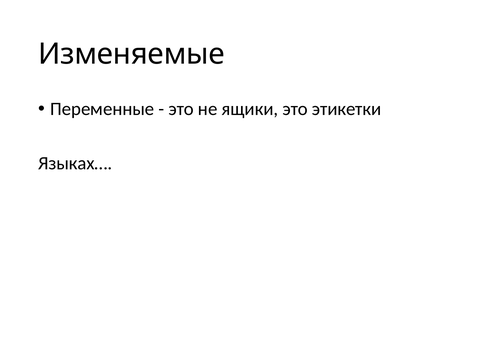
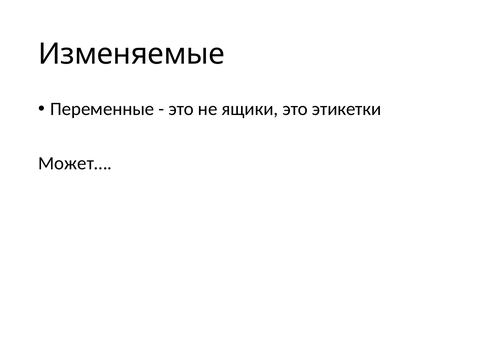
Языках…: Языках… -> Может…
